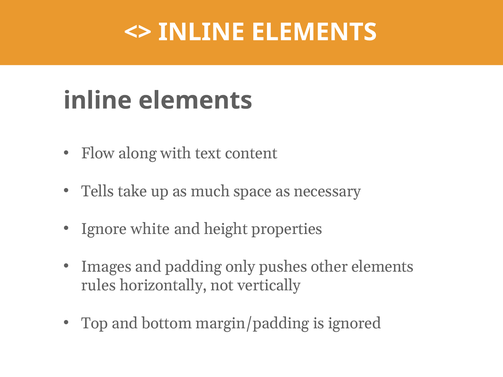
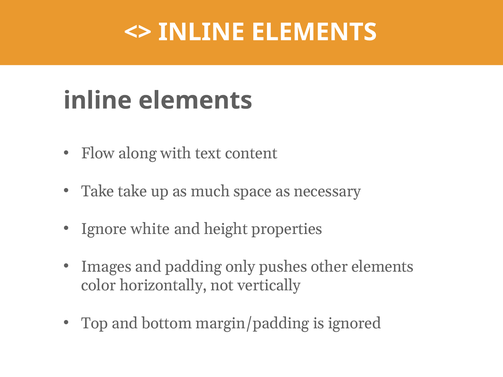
Tells at (98, 191): Tells -> Take
rules: rules -> color
